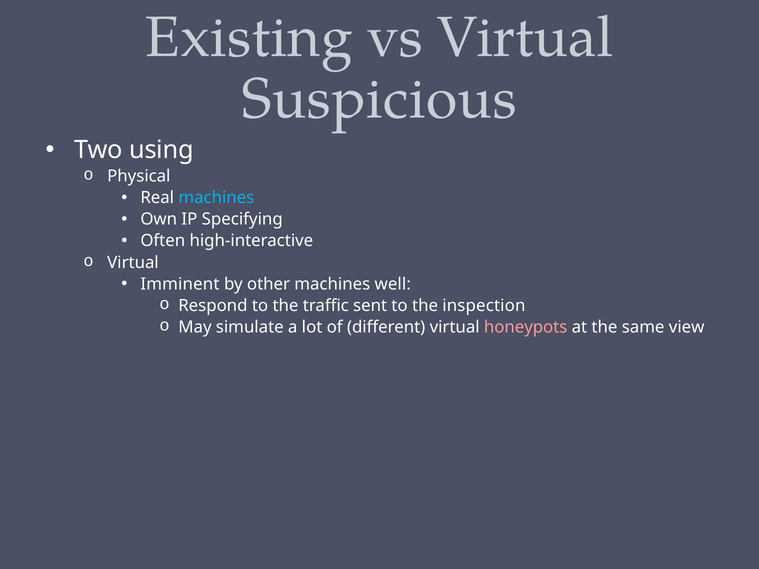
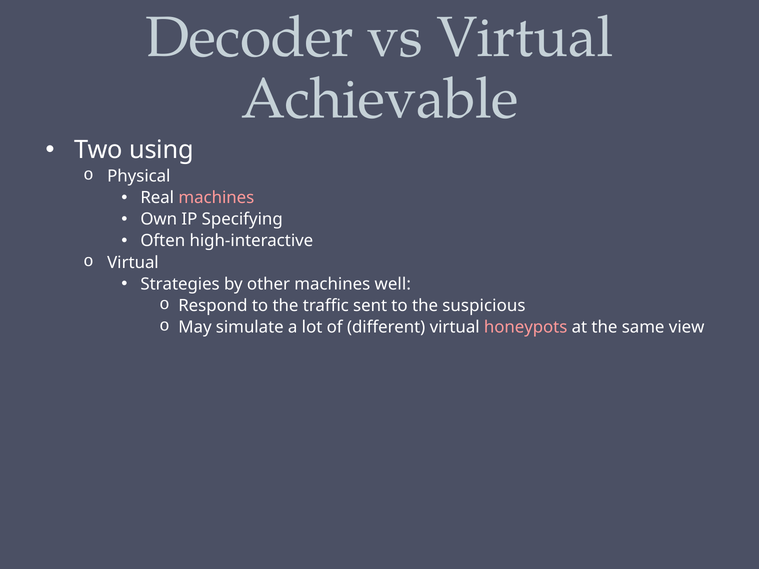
Existing: Existing -> Decoder
Suspicious: Suspicious -> Achievable
machines at (216, 198) colour: light blue -> pink
Imminent: Imminent -> Strategies
inspection: inspection -> suspicious
